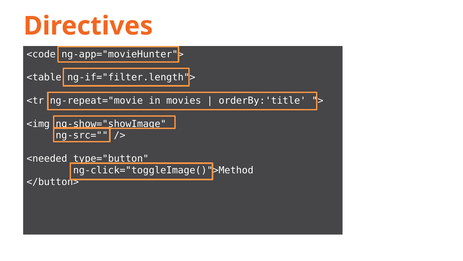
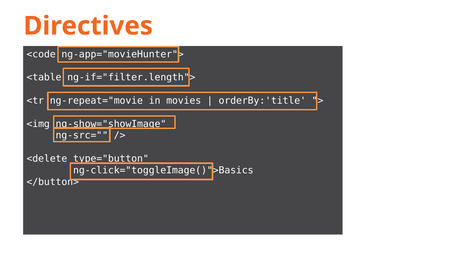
<needed: <needed -> <delete
ng-click="toggleImage()">Method: ng-click="toggleImage()">Method -> ng-click="toggleImage()">Basics
